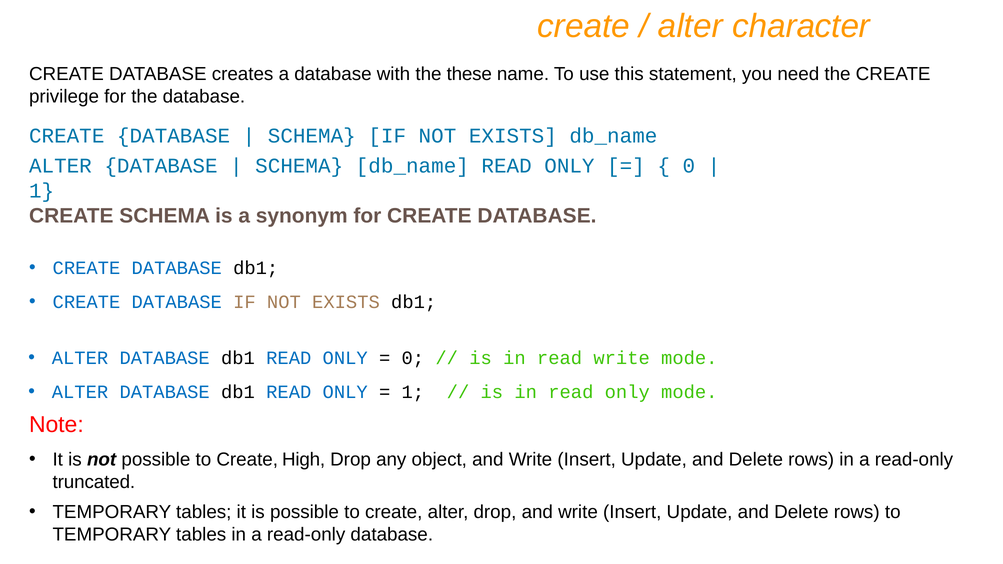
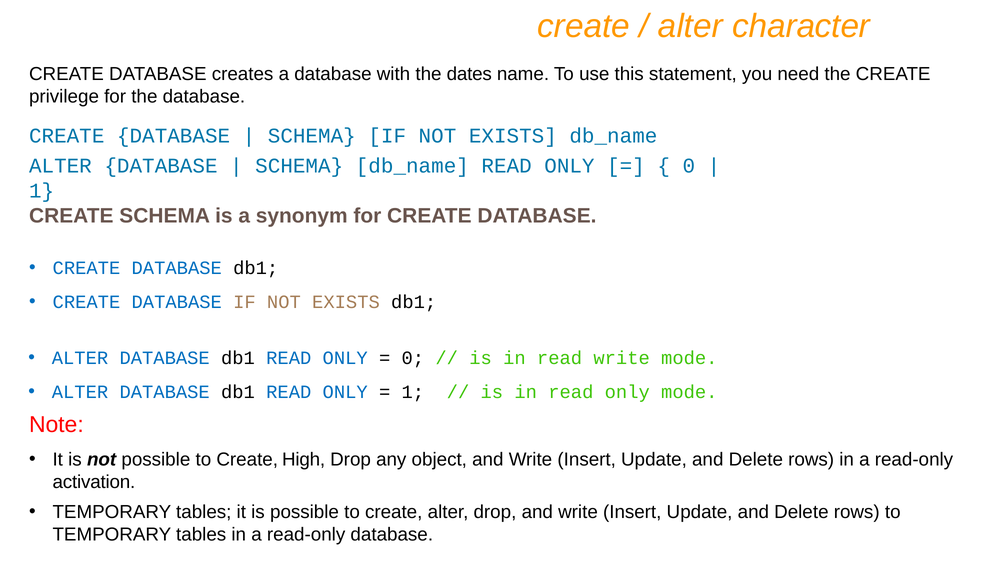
these: these -> dates
truncated: truncated -> activation
